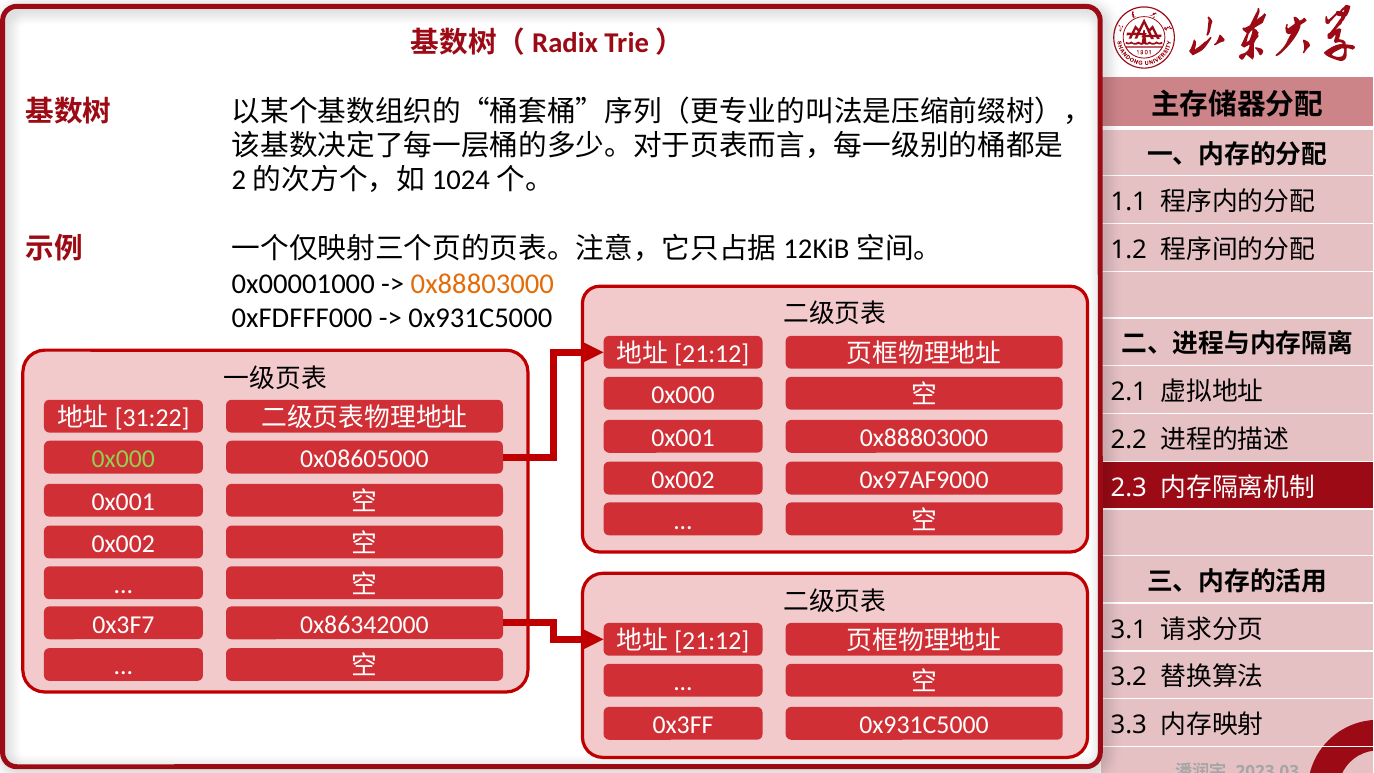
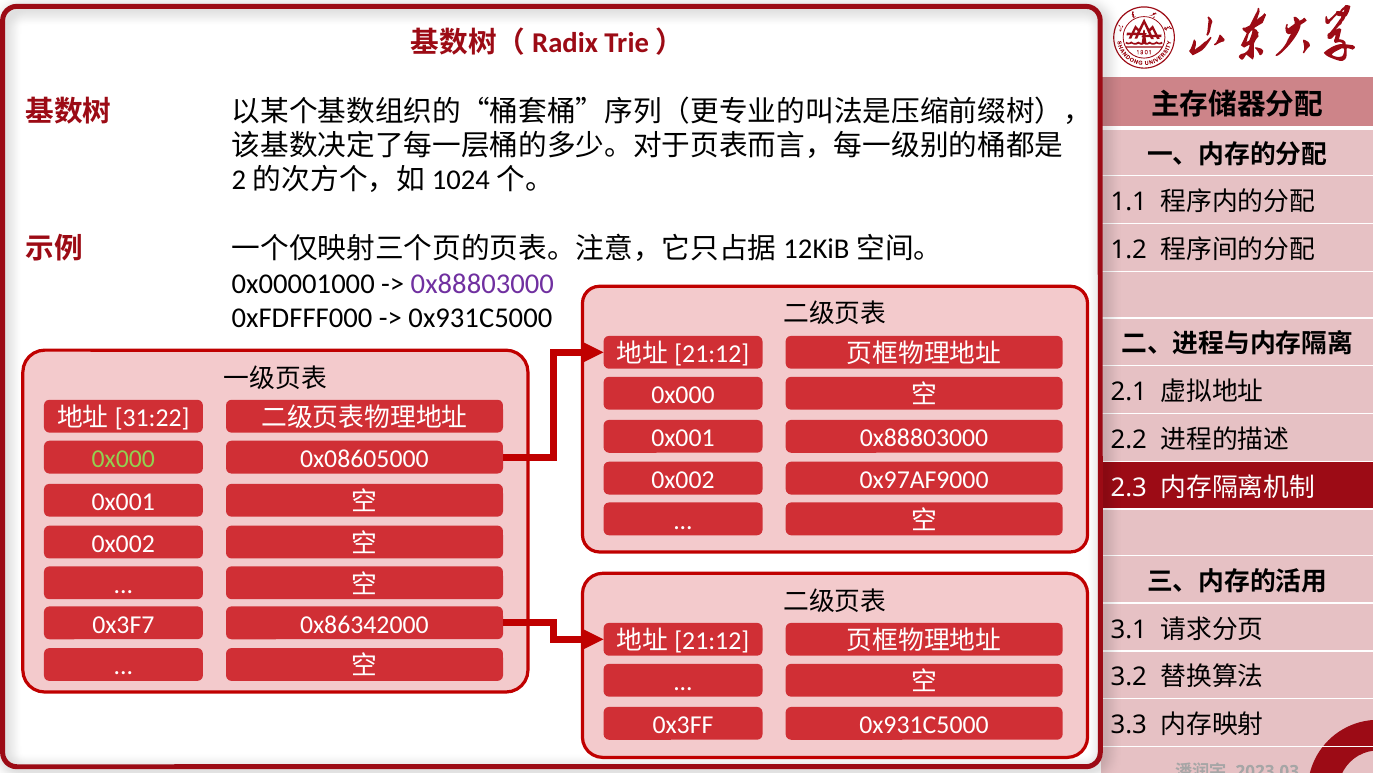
0x88803000 at (482, 284) colour: orange -> purple
